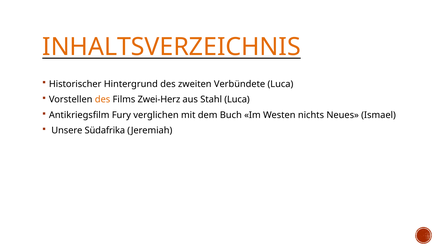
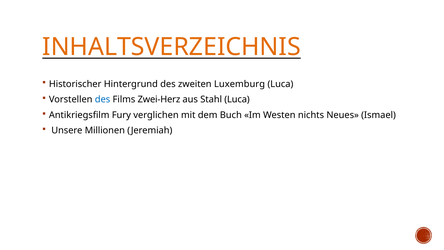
Verbündete: Verbündete -> Luxemburg
des at (103, 99) colour: orange -> blue
Südafrika: Südafrika -> Millionen
